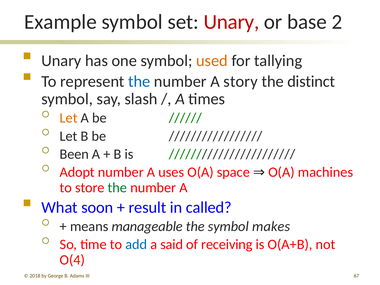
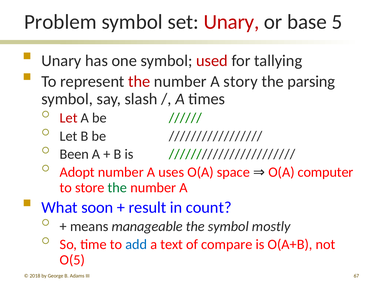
Example: Example -> Problem
2: 2 -> 5
used colour: orange -> red
the at (139, 81) colour: blue -> red
distinct: distinct -> parsing
Let at (69, 118) colour: orange -> red
machines: machines -> computer
called: called -> count
makes: makes -> mostly
said: said -> text
receiving: receiving -> compare
O(4: O(4 -> O(5
